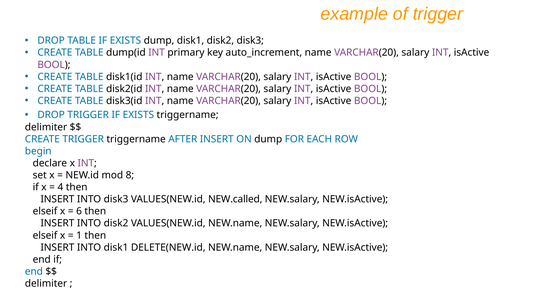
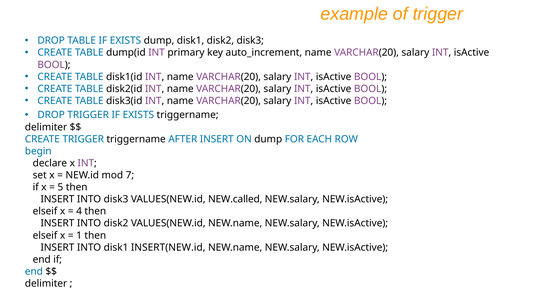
8: 8 -> 7
4: 4 -> 5
6: 6 -> 4
DELETE(NEW.id: DELETE(NEW.id -> INSERT(NEW.id
